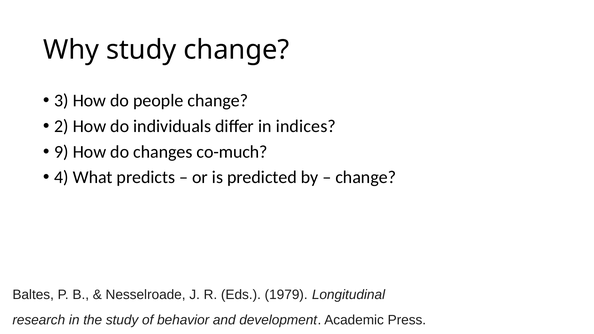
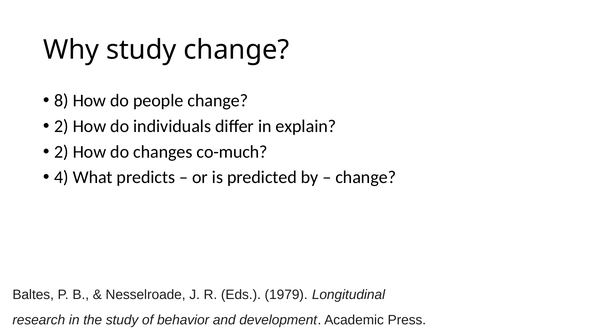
3: 3 -> 8
indices: indices -> explain
9 at (61, 152): 9 -> 2
